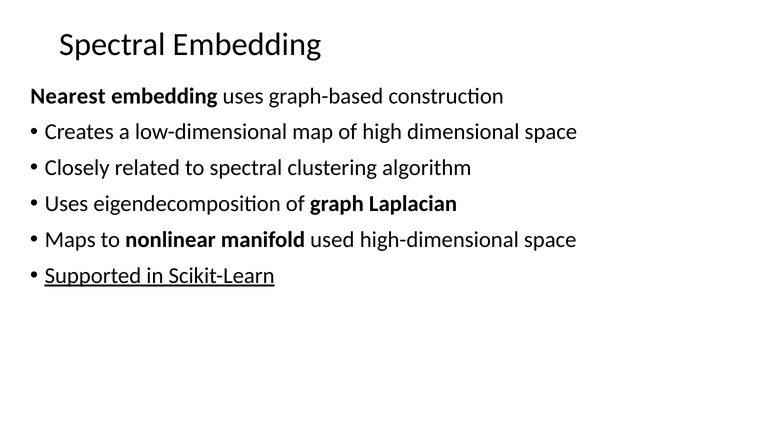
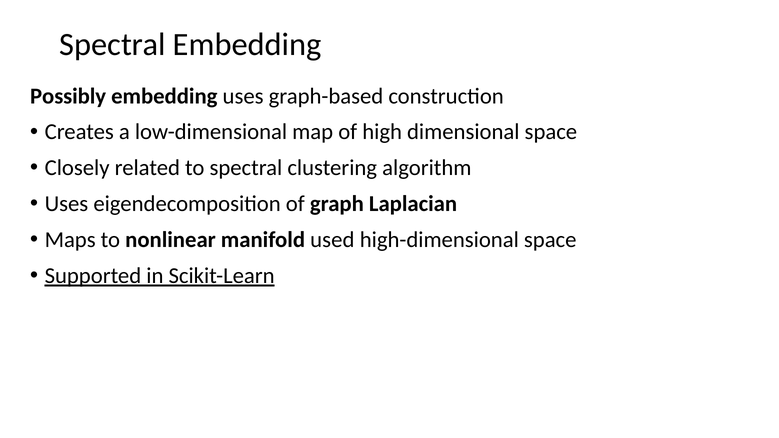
Nearest: Nearest -> Possibly
